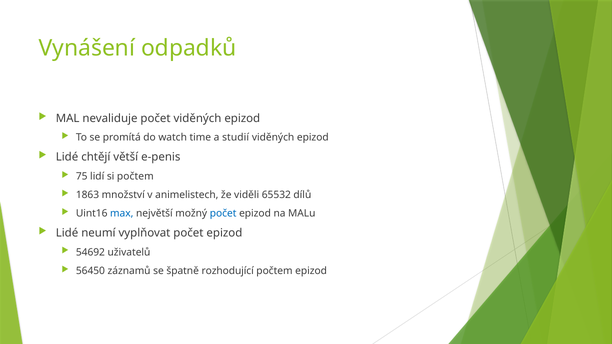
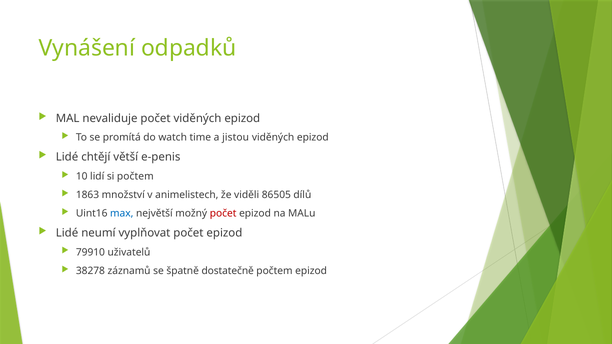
studií: studií -> jistou
75: 75 -> 10
65532: 65532 -> 86505
počet at (223, 214) colour: blue -> red
54692: 54692 -> 79910
56450: 56450 -> 38278
rozhodující: rozhodující -> dostatečně
